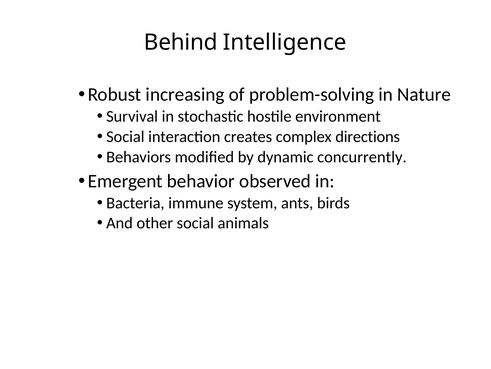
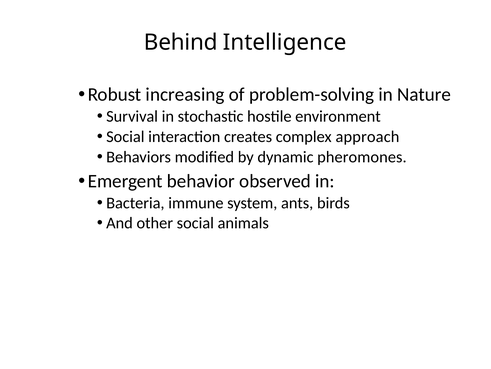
directions: directions -> approach
concurrently: concurrently -> pheromones
